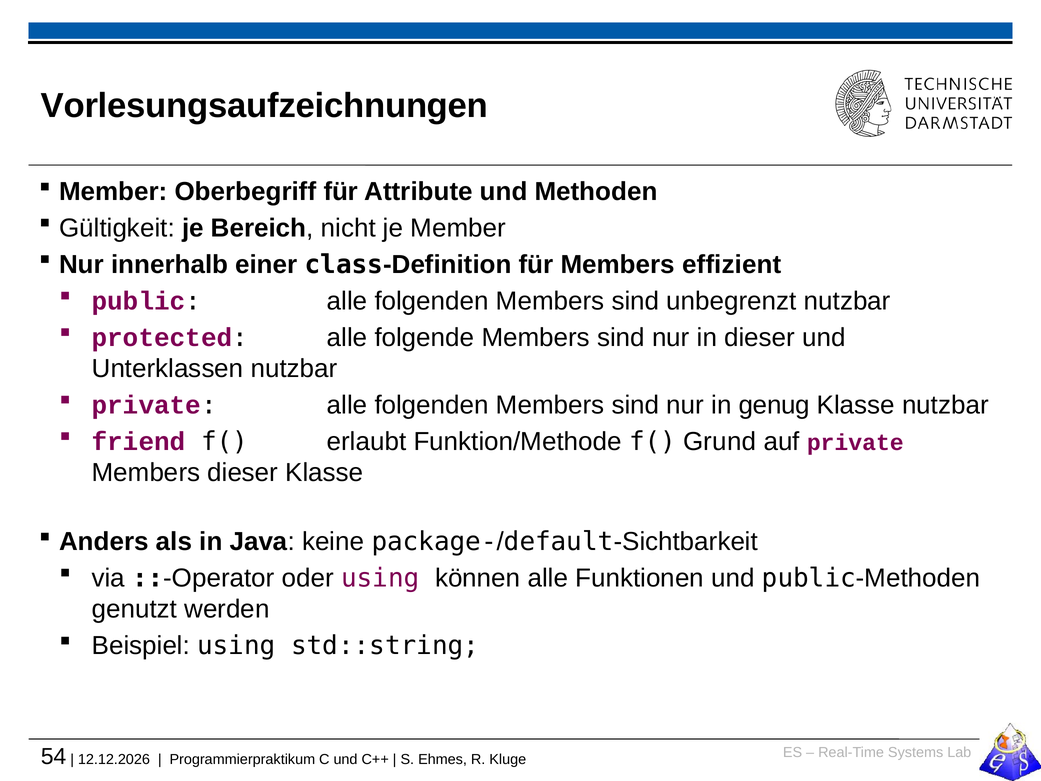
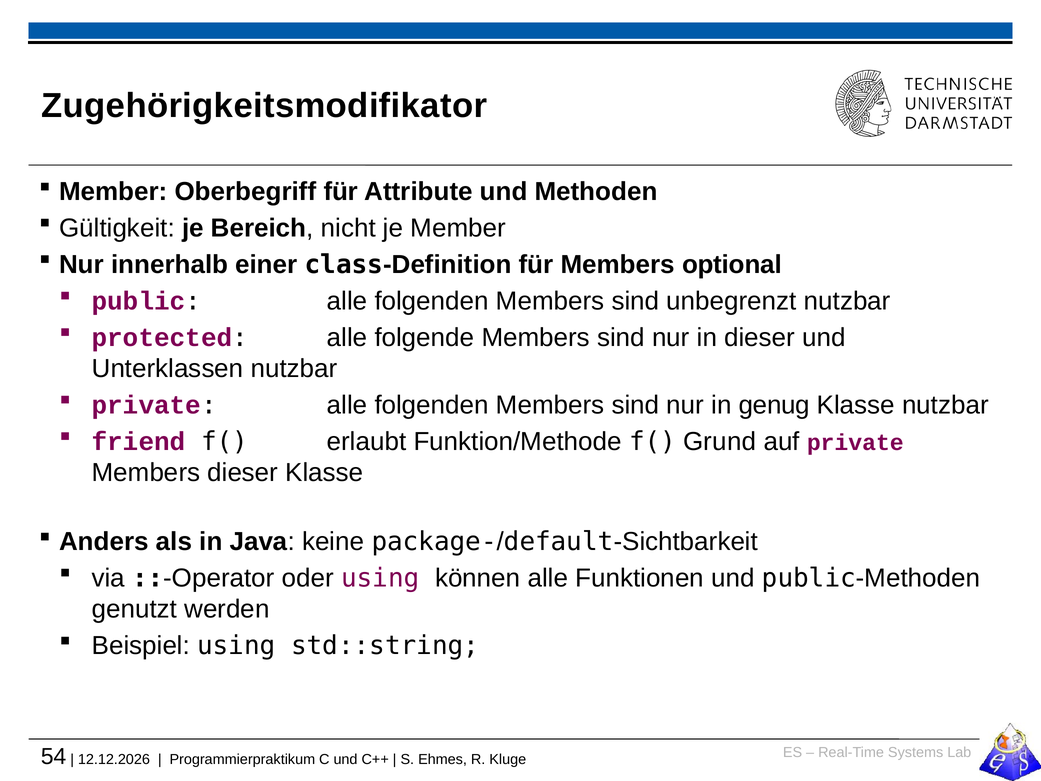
Vorlesungsaufzeichnungen: Vorlesungsaufzeichnungen -> Zugehörigkeitsmodifikator
effizient: effizient -> optional
